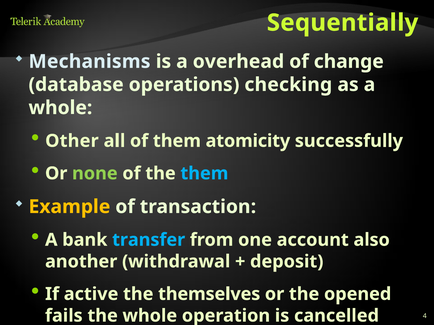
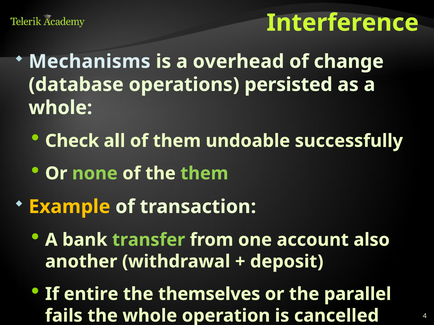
Sequentially: Sequentially -> Interference
checking: checking -> persisted
Other: Other -> Check
atomicity: atomicity -> undoable
them at (204, 174) colour: light blue -> light green
transfer colour: light blue -> light green
active: active -> entire
opened: opened -> parallel
